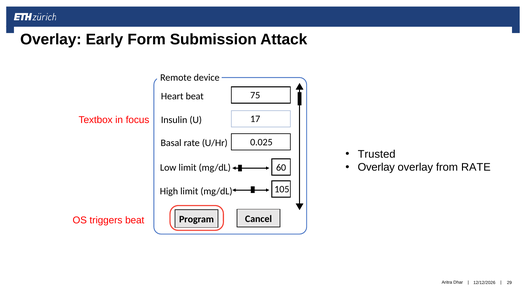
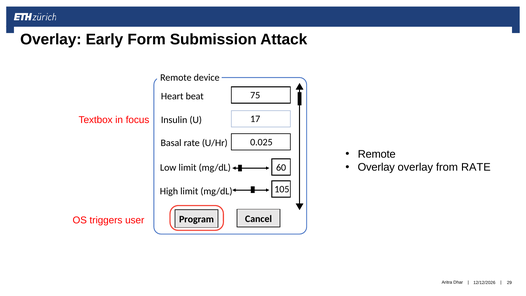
Trusted at (377, 154): Trusted -> Remote
triggers beat: beat -> user
